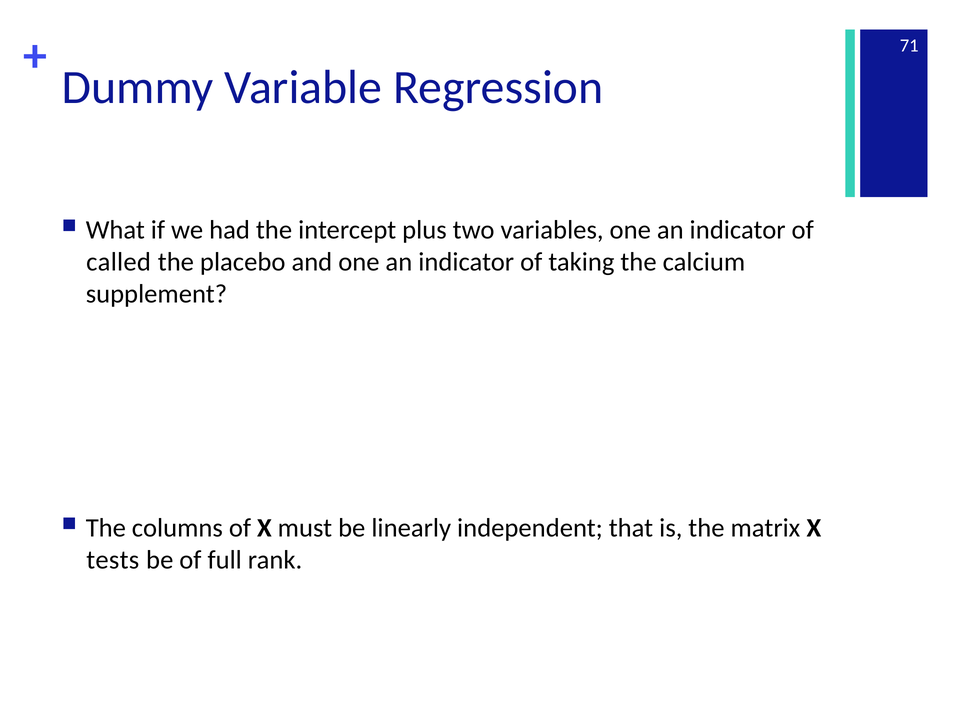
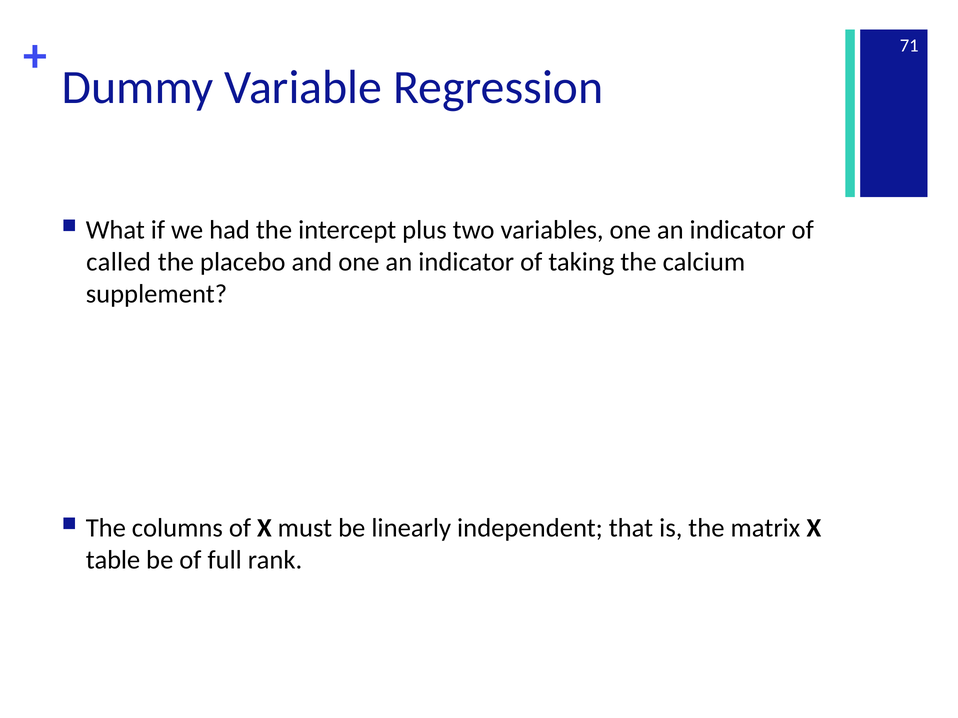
tests: tests -> table
